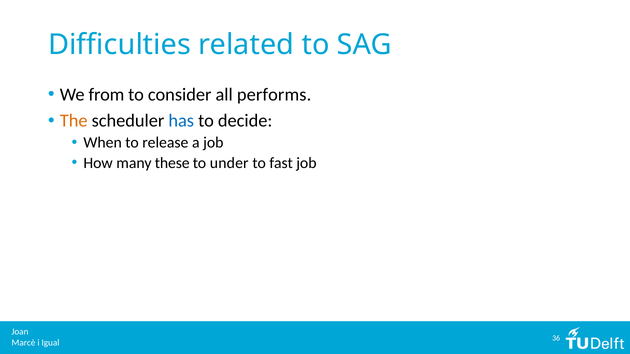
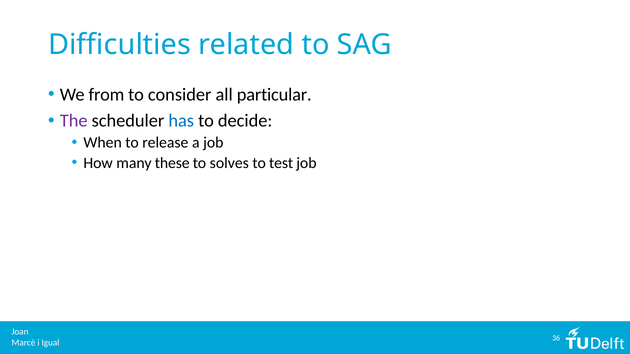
performs: performs -> particular
The colour: orange -> purple
under: under -> solves
fast: fast -> test
